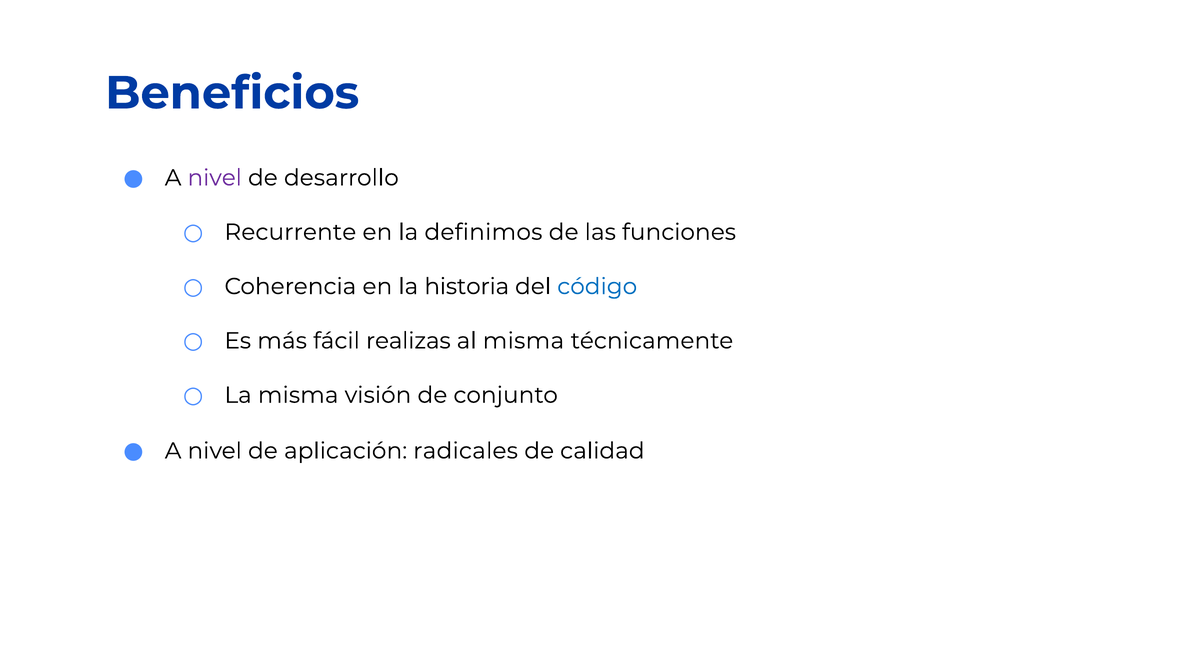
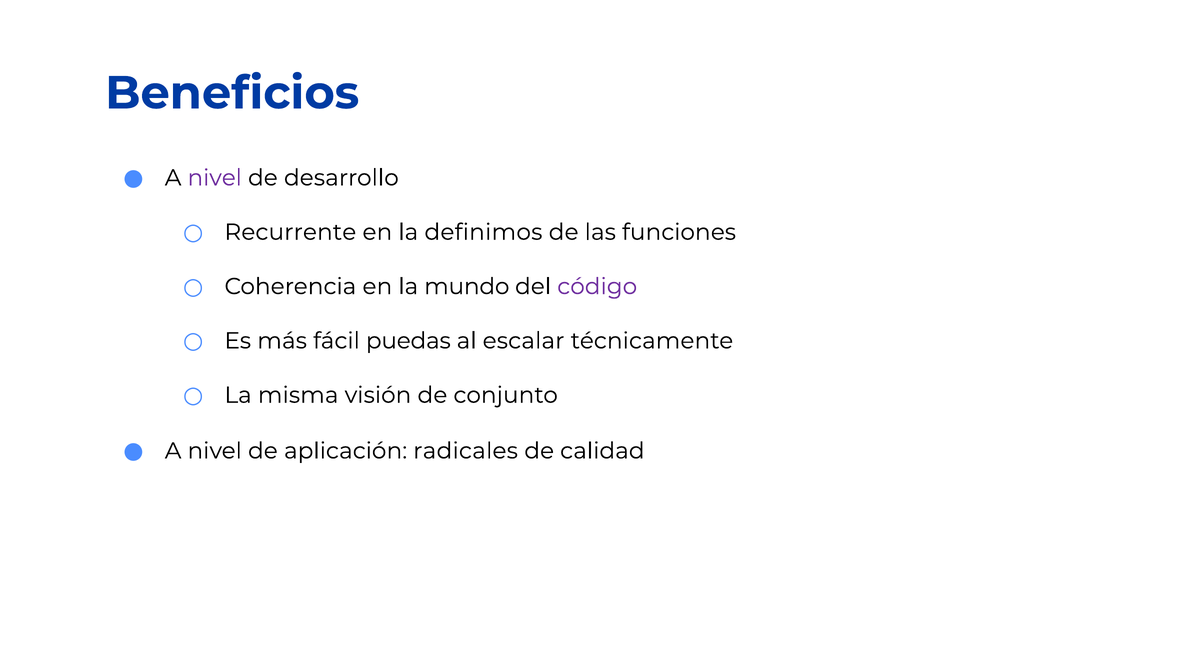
historia: historia -> mundo
código colour: blue -> purple
realizas: realizas -> puedas
al misma: misma -> escalar
